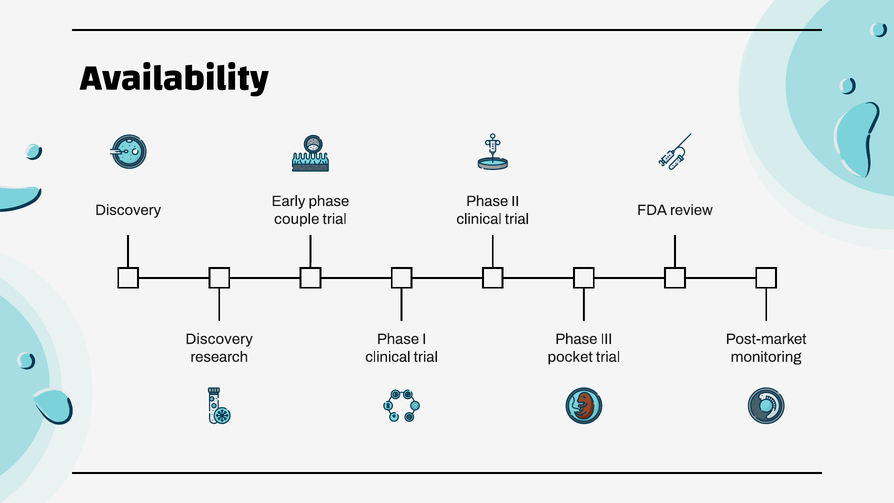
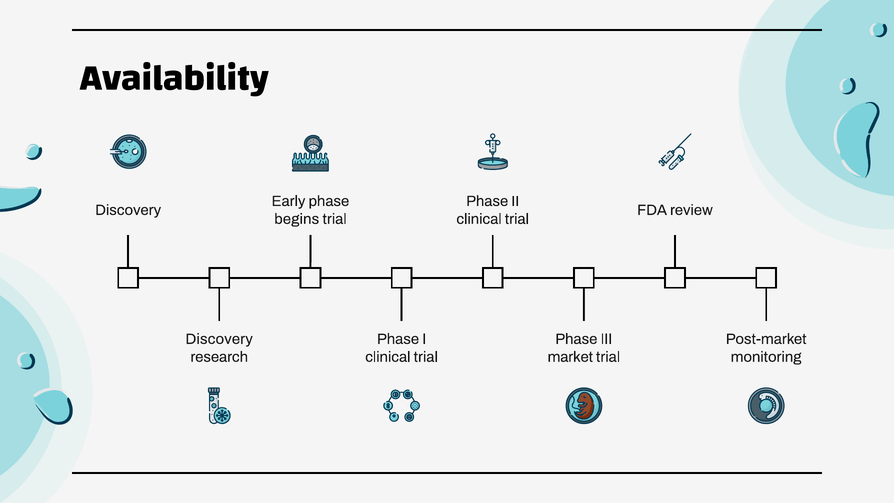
couple: couple -> begins
pocket: pocket -> market
